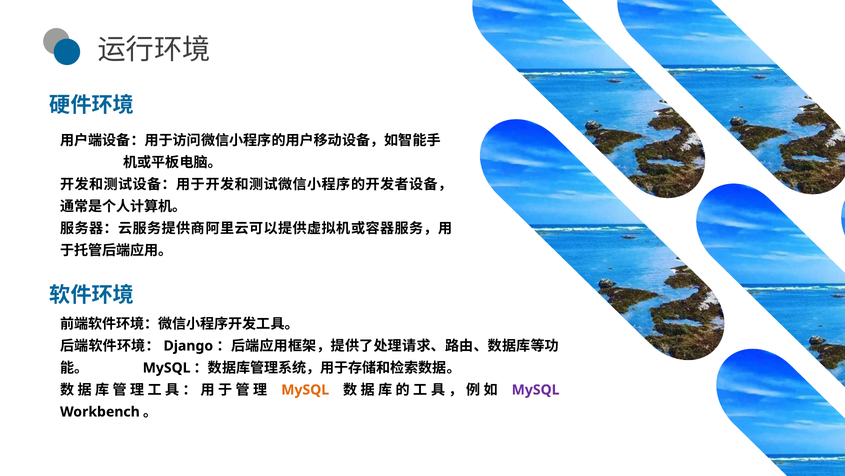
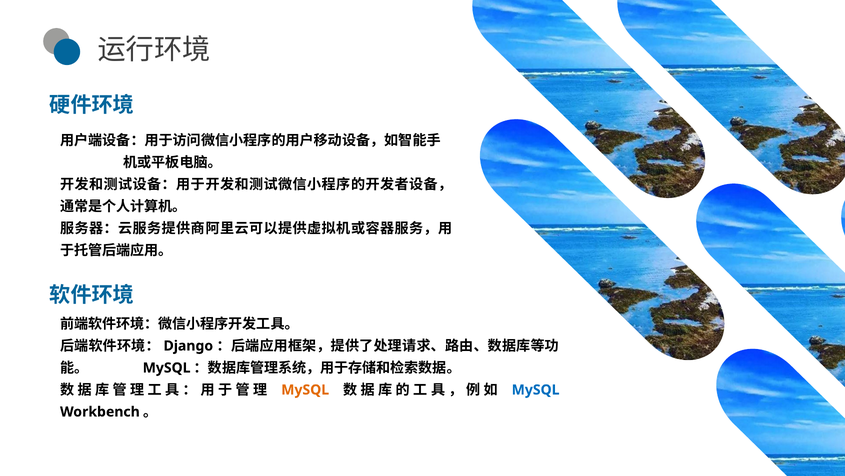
MySQL at (536, 389) colour: purple -> blue
